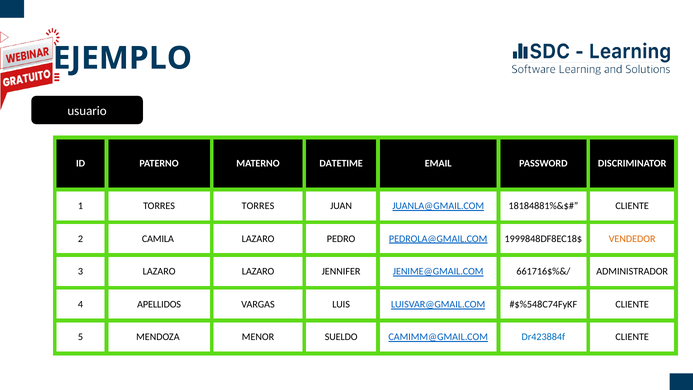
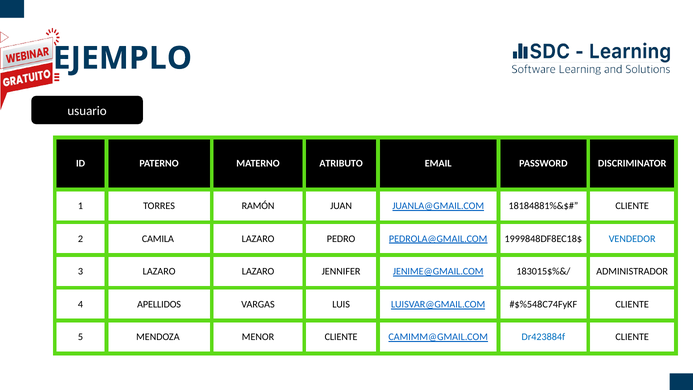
DATETIME: DATETIME -> ATRIBUTO
TORRES TORRES: TORRES -> RAMÓN
VENDEDOR colour: orange -> blue
661716$%&/: 661716$%&/ -> 183015$%&/
MENOR SUELDO: SUELDO -> CLIENTE
